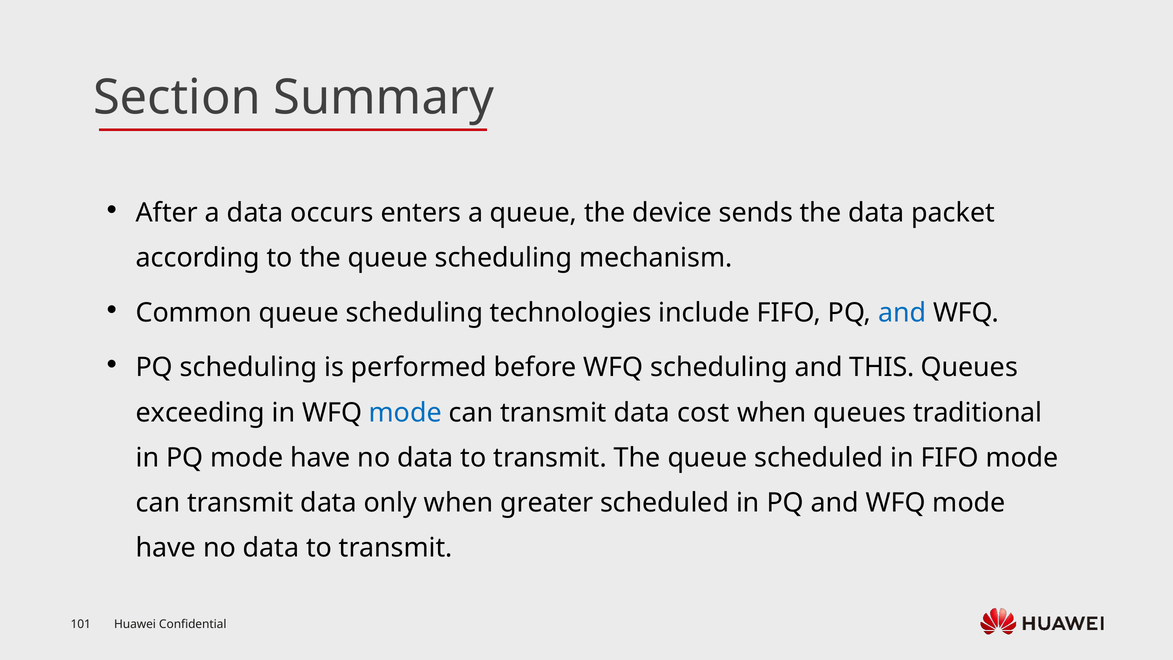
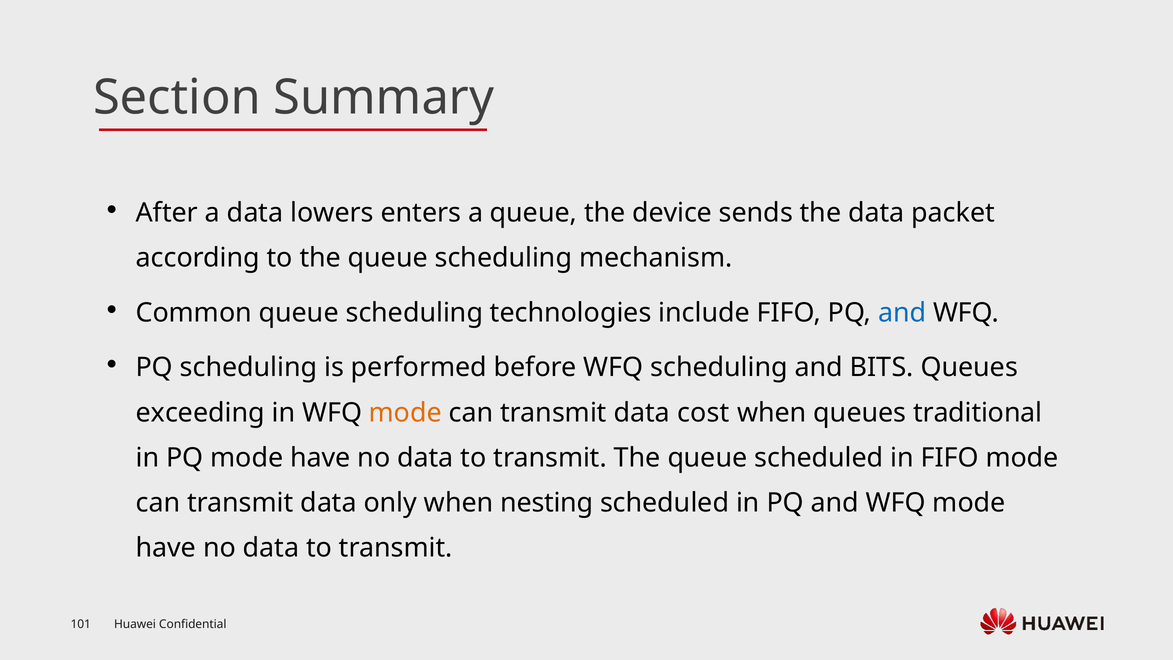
occurs: occurs -> lowers
THIS: THIS -> BITS
mode at (405, 413) colour: blue -> orange
greater: greater -> nesting
